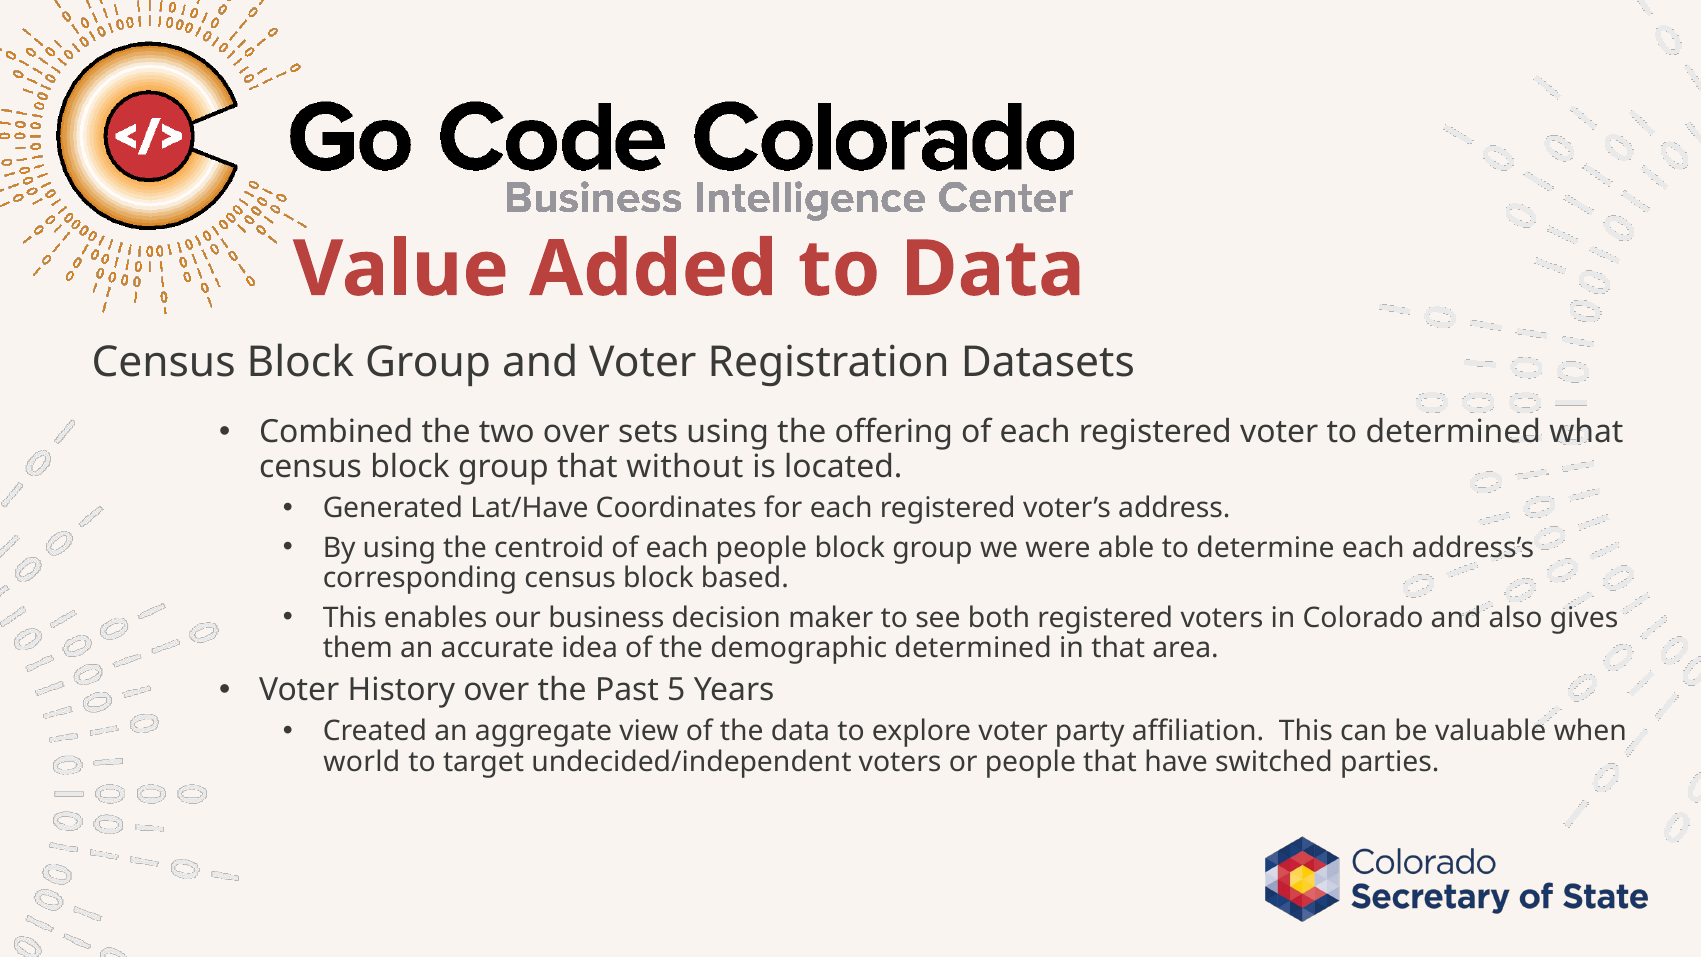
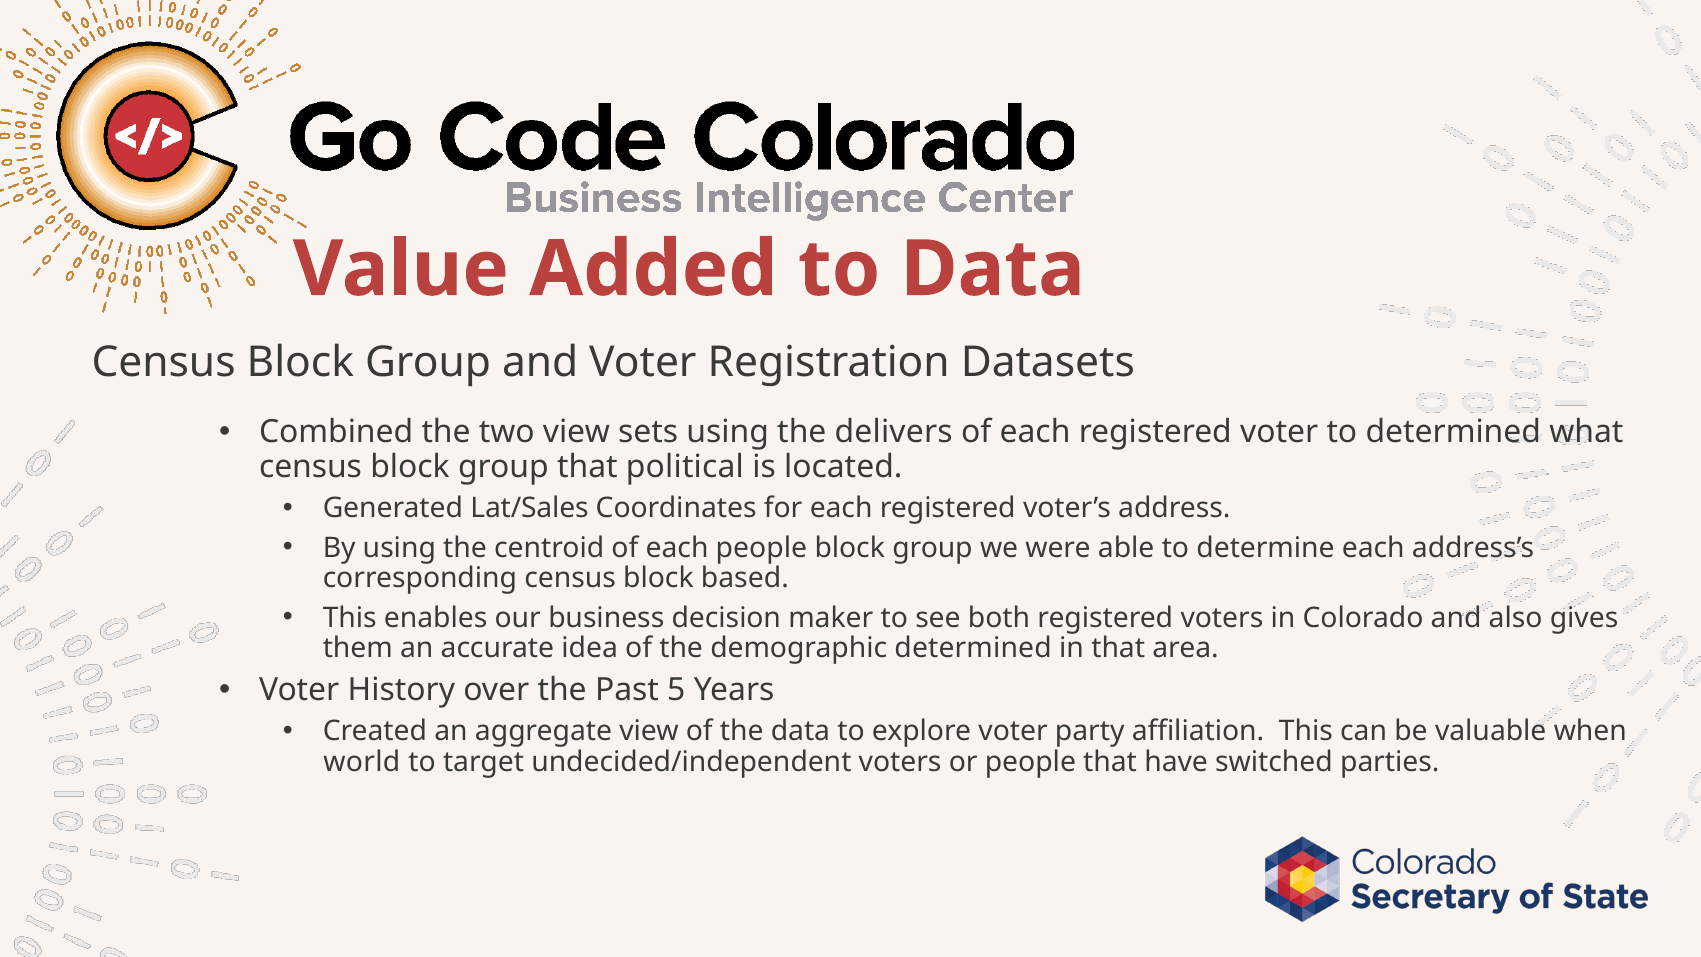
two over: over -> view
offering: offering -> delivers
without: without -> political
Lat/Have: Lat/Have -> Lat/Sales
